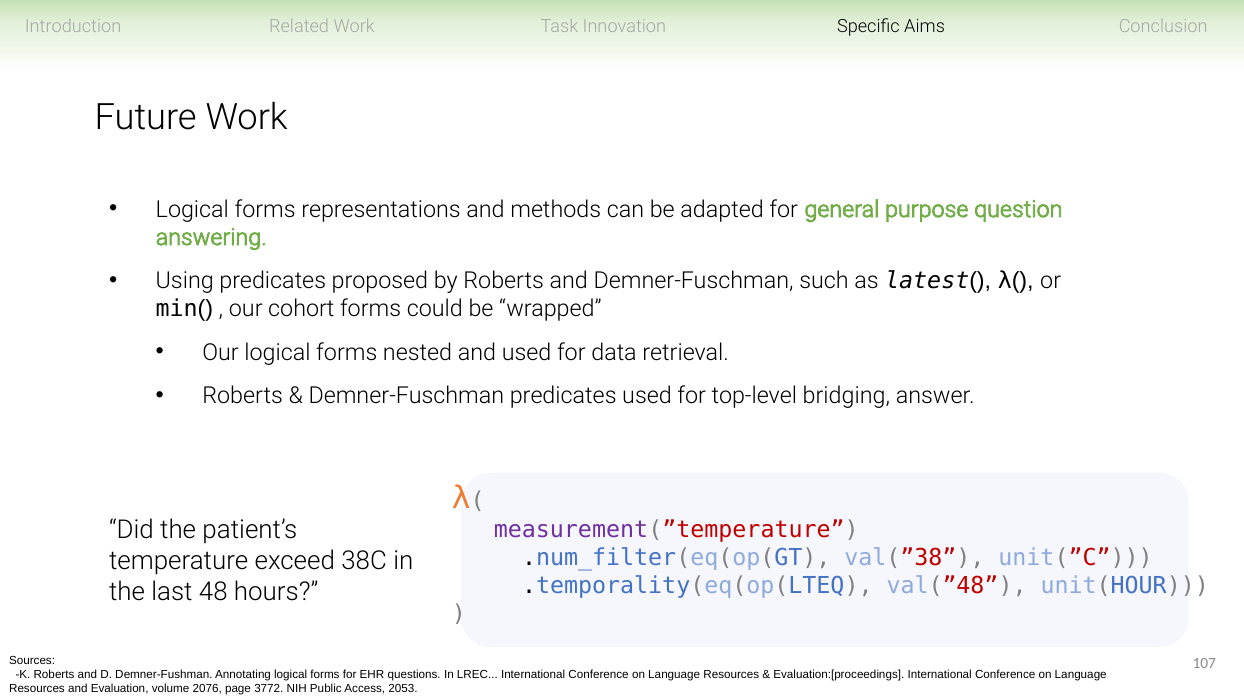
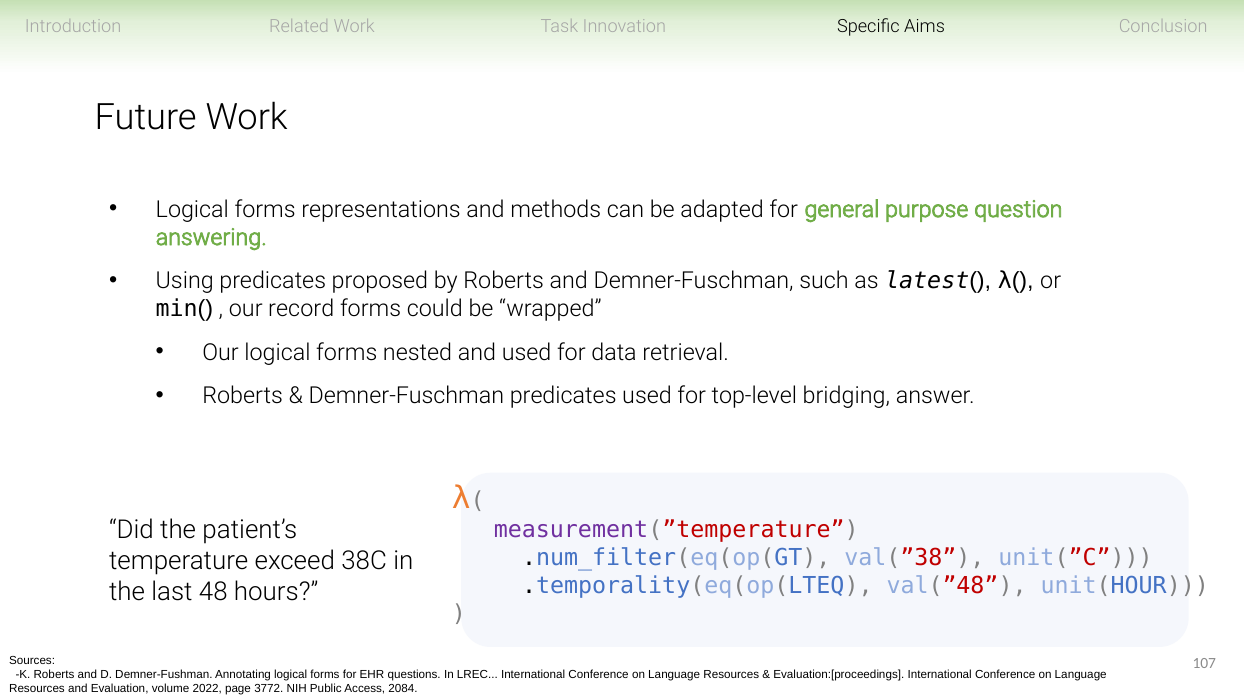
cohort: cohort -> record
2076: 2076 -> 2022
2053: 2053 -> 2084
